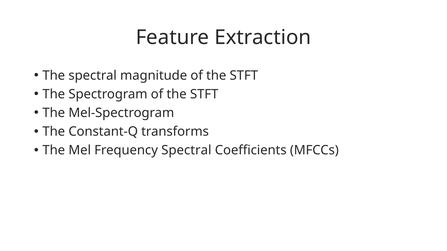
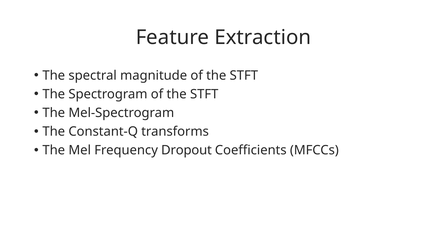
Frequency Spectral: Spectral -> Dropout
